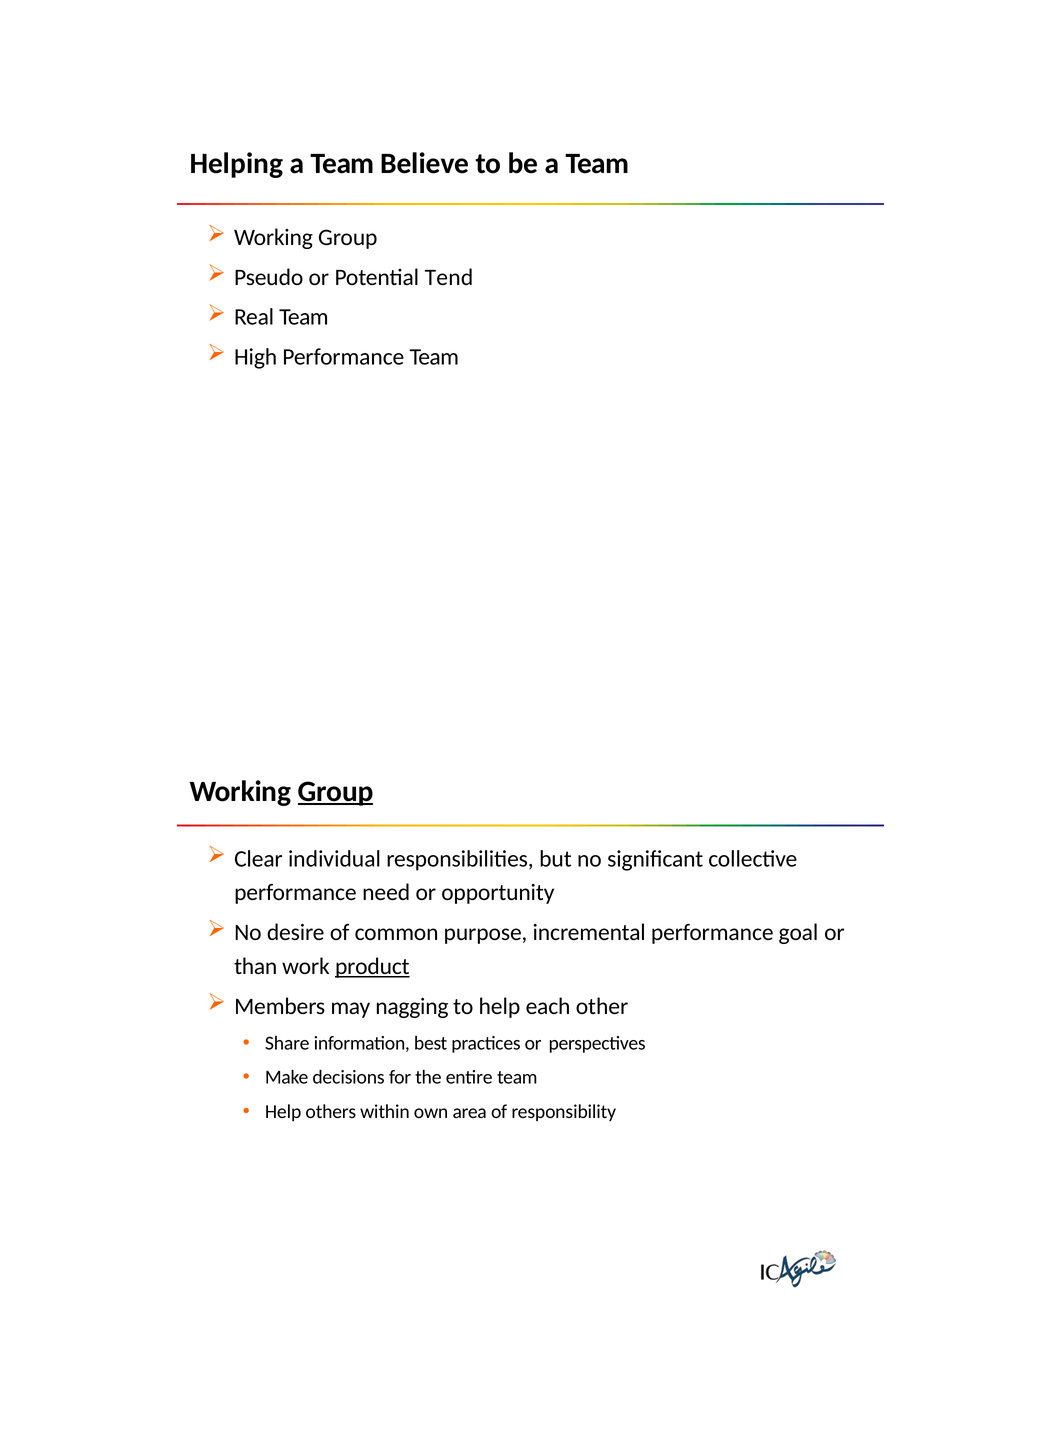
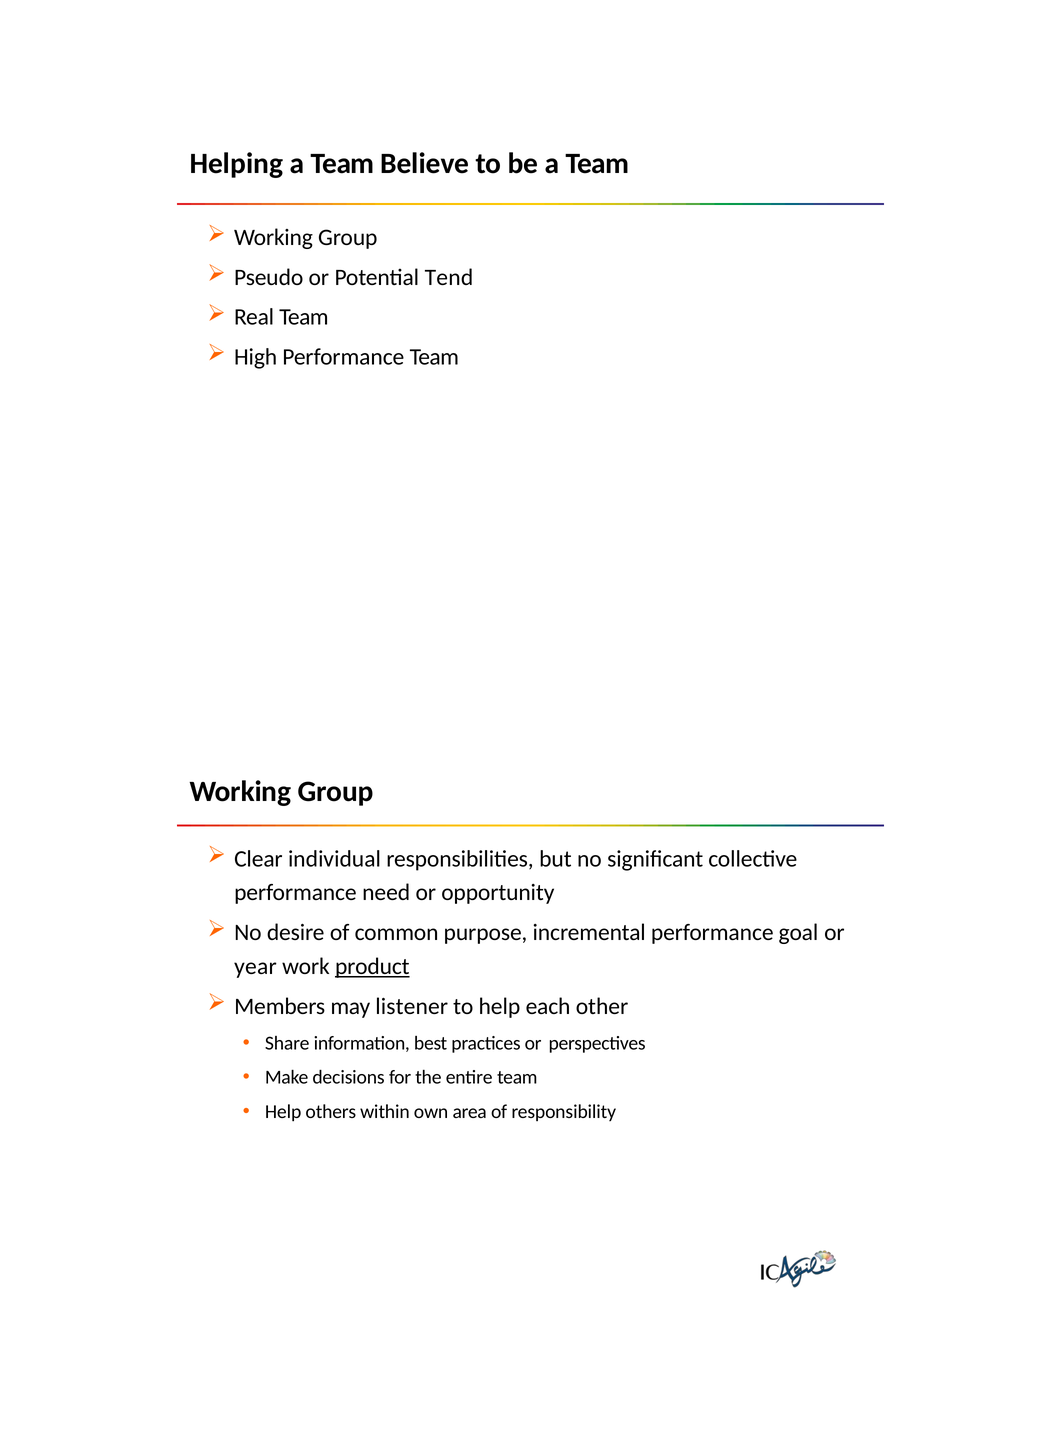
Group at (336, 792) underline: present -> none
than: than -> year
nagging: nagging -> listener
